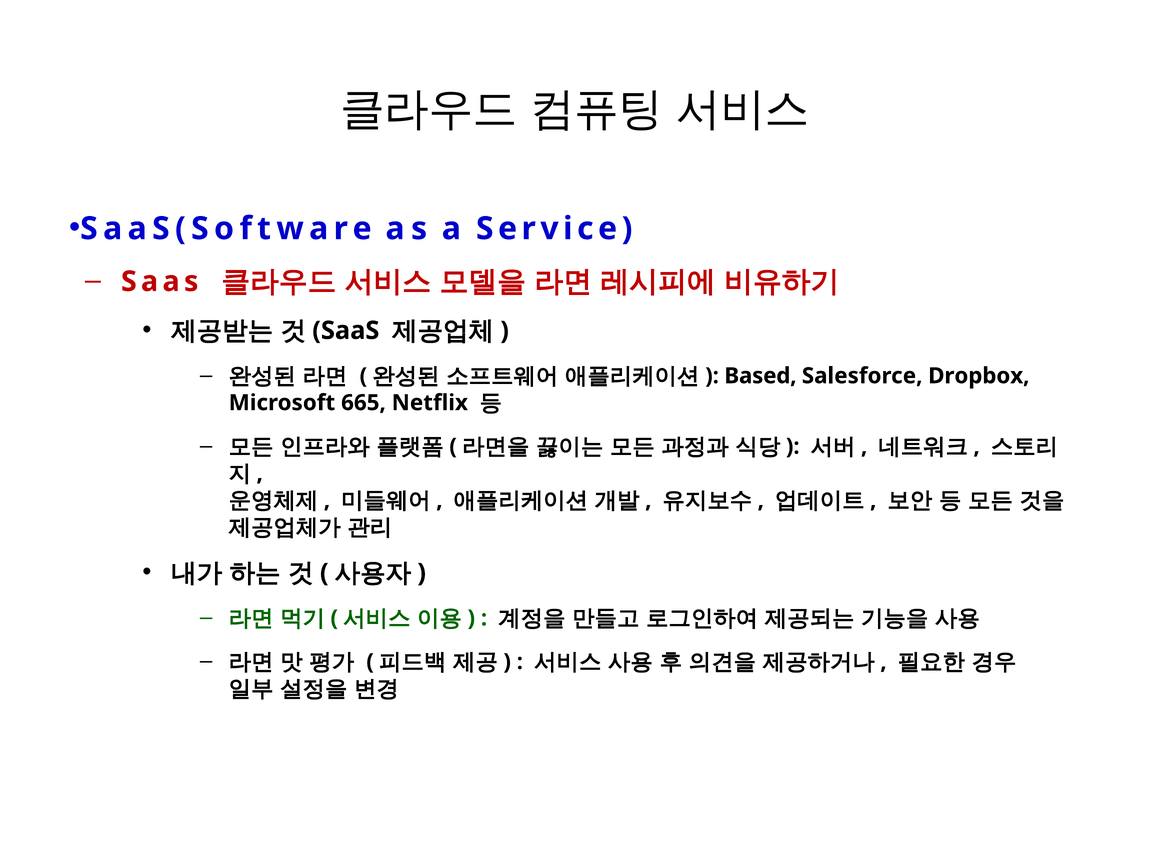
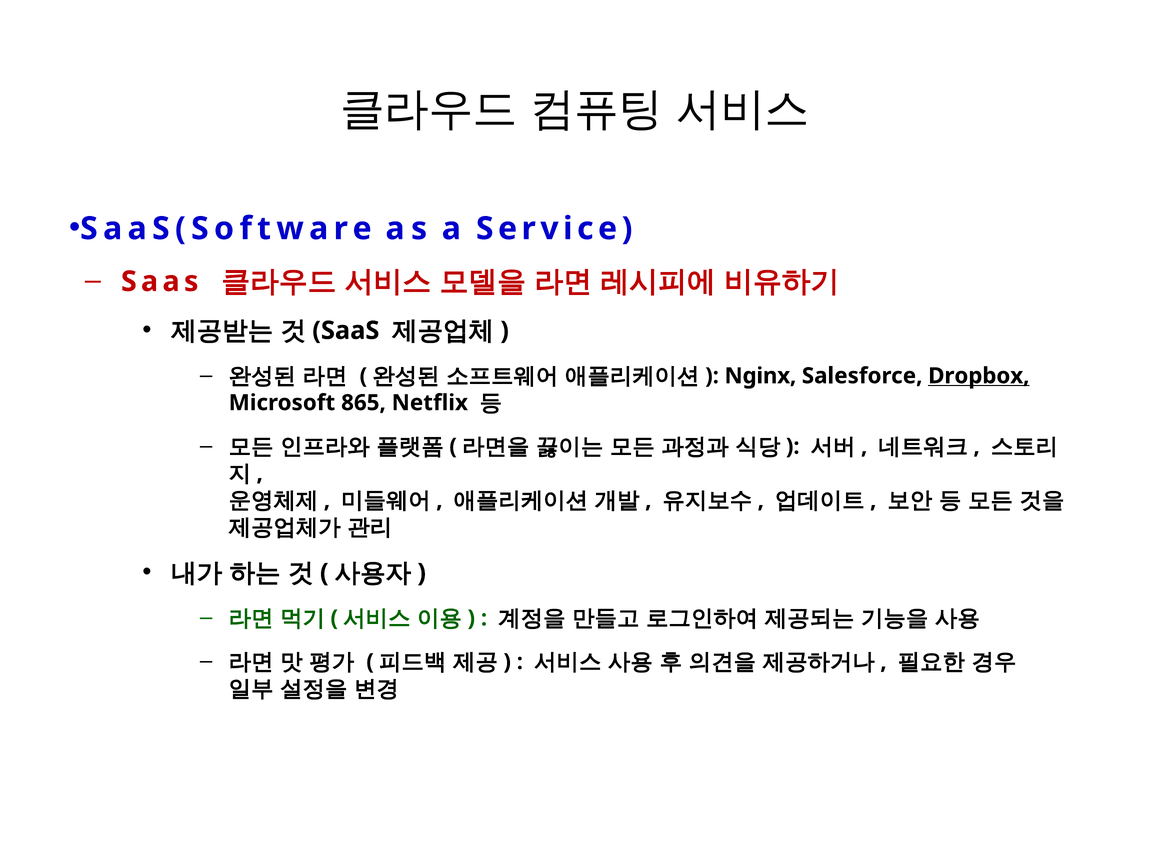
Based: Based -> Nginx
Dropbox underline: none -> present
665: 665 -> 865
